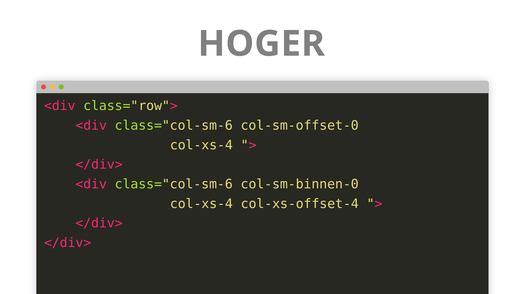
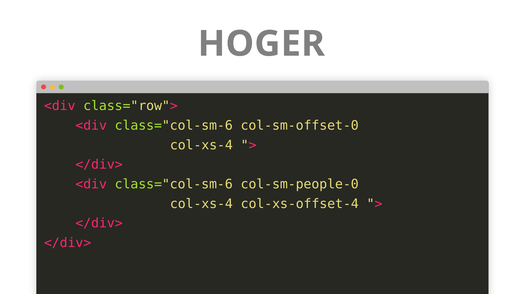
col-sm-binnen-0: col-sm-binnen-0 -> col-sm-people-0
